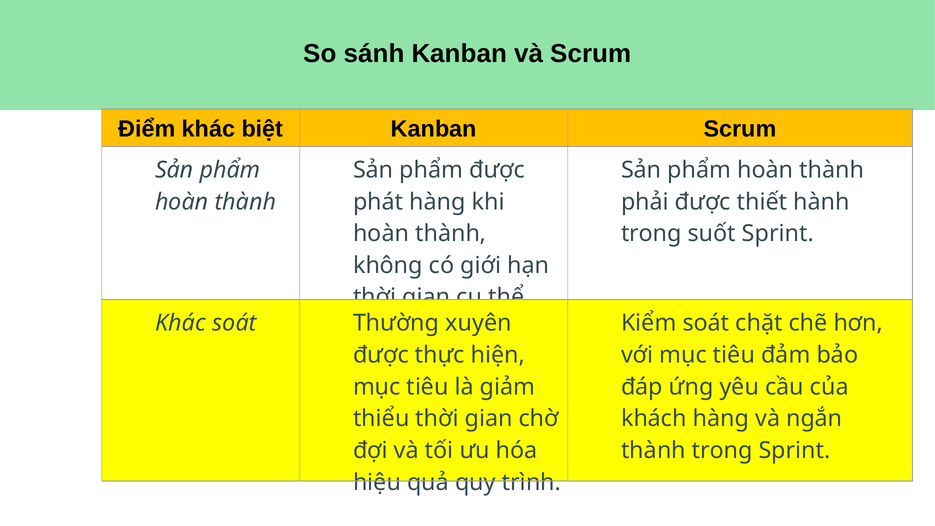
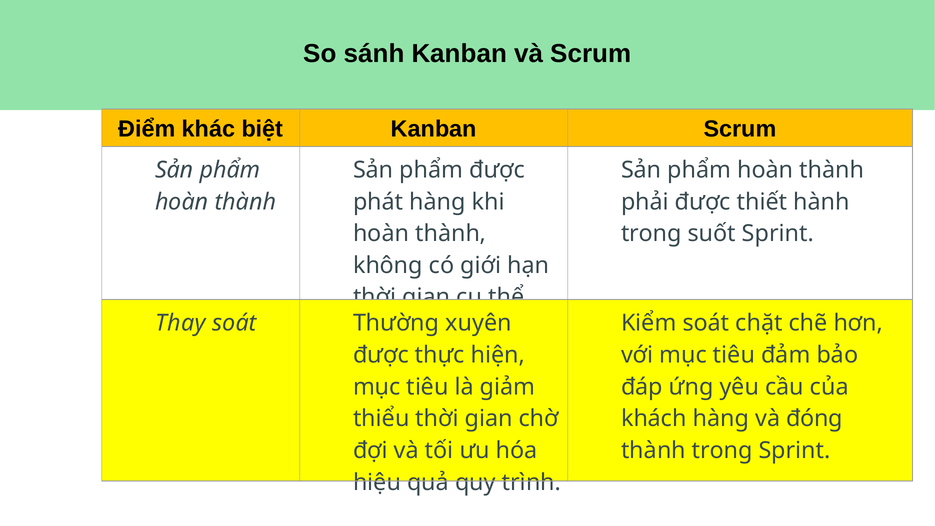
Khác at (181, 323): Khác -> Thay
ngắn: ngắn -> đóng
